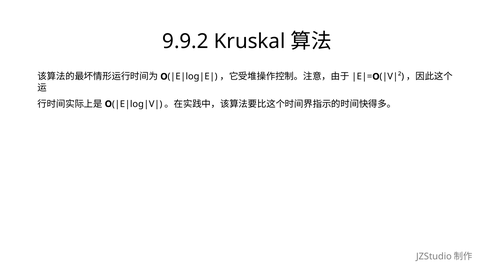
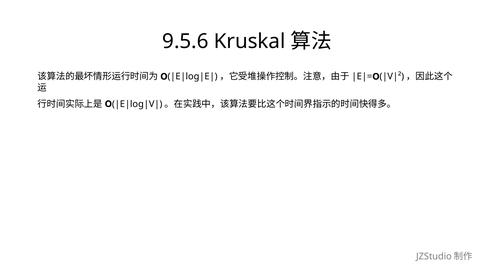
9.9.2: 9.9.2 -> 9.5.6
